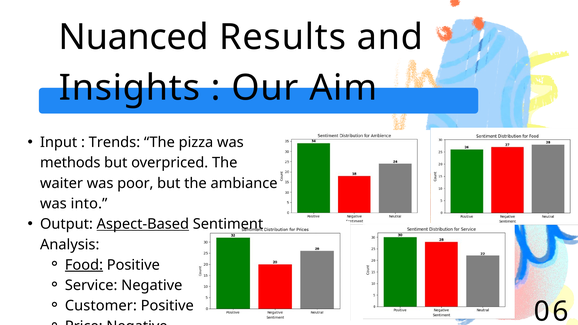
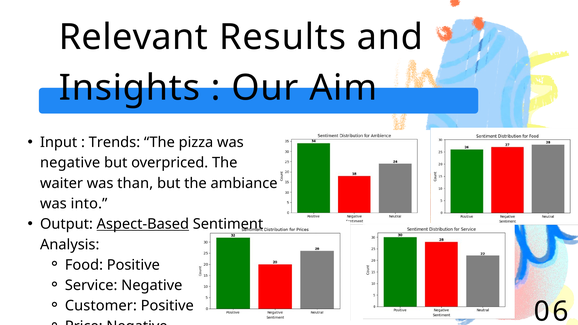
Nuanced: Nuanced -> Relevant
methods at (70, 163): methods -> negative
poor: poor -> than
Food underline: present -> none
